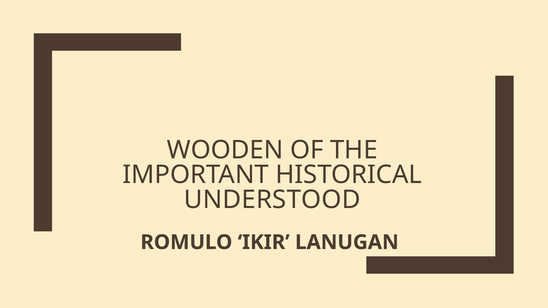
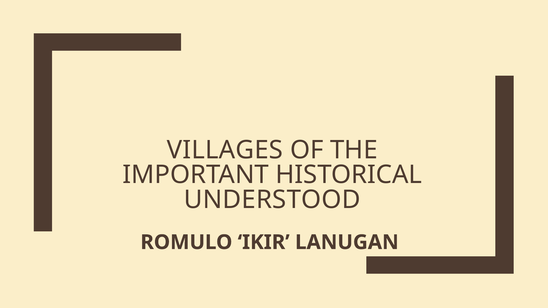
WOODEN: WOODEN -> VILLAGES
